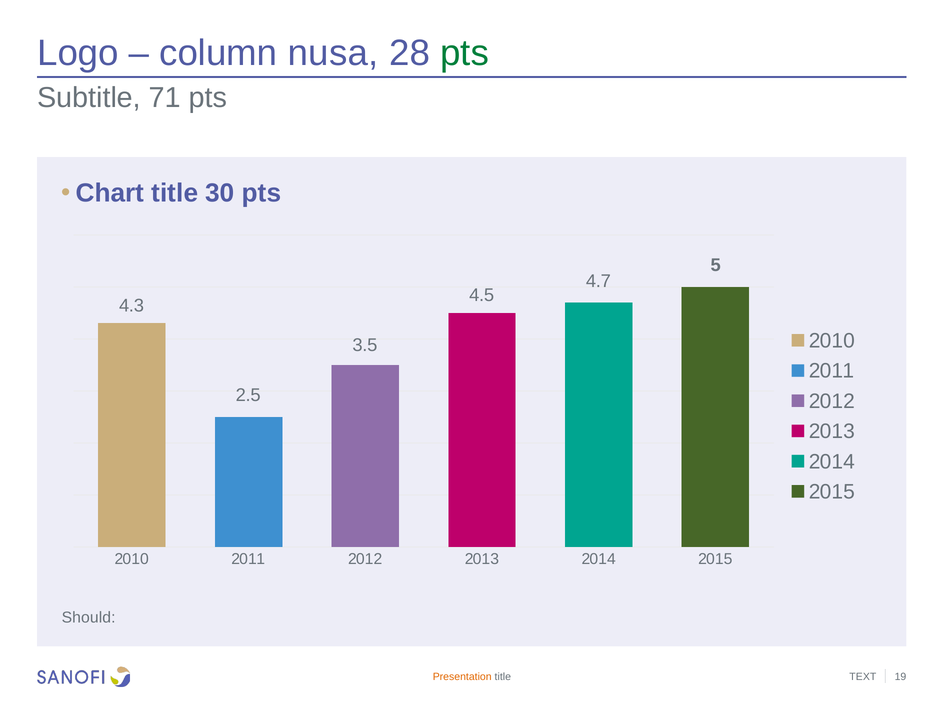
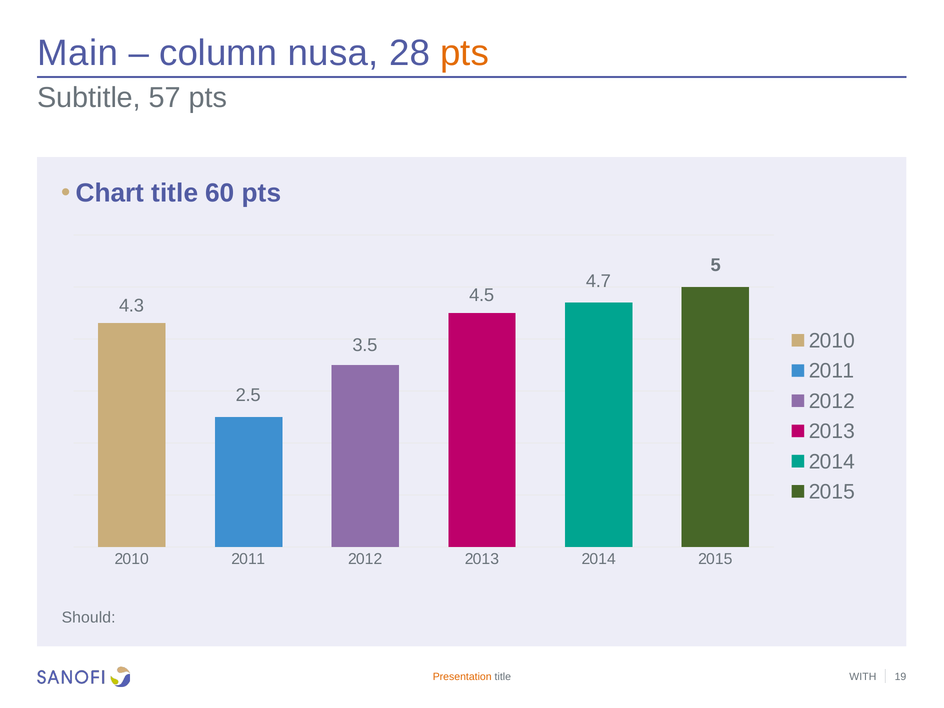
Logo: Logo -> Main
pts at (465, 53) colour: green -> orange
71: 71 -> 57
30: 30 -> 60
TEXT: TEXT -> WITH
